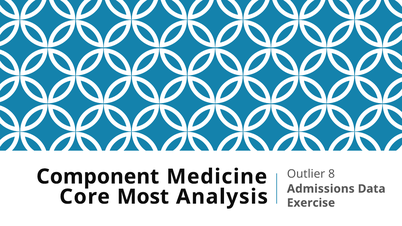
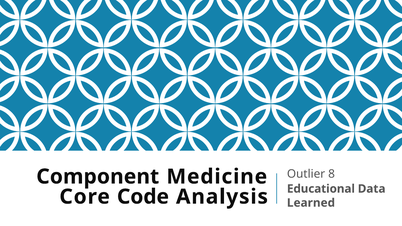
Admissions: Admissions -> Educational
Most: Most -> Code
Exercise: Exercise -> Learned
